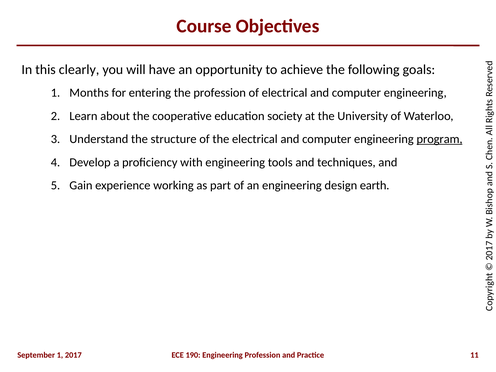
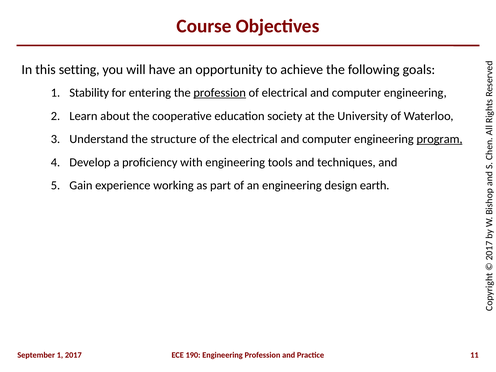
clearly: clearly -> setting
Months: Months -> Stability
profession at (220, 93) underline: none -> present
